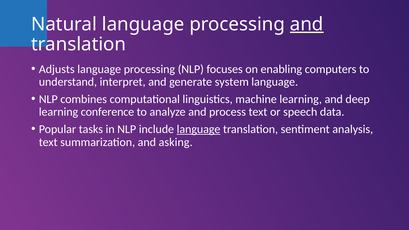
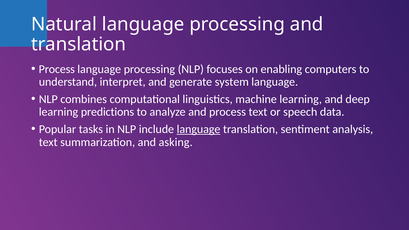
and at (307, 24) underline: present -> none
Adjusts at (57, 69): Adjusts -> Process
conference: conference -> predictions
